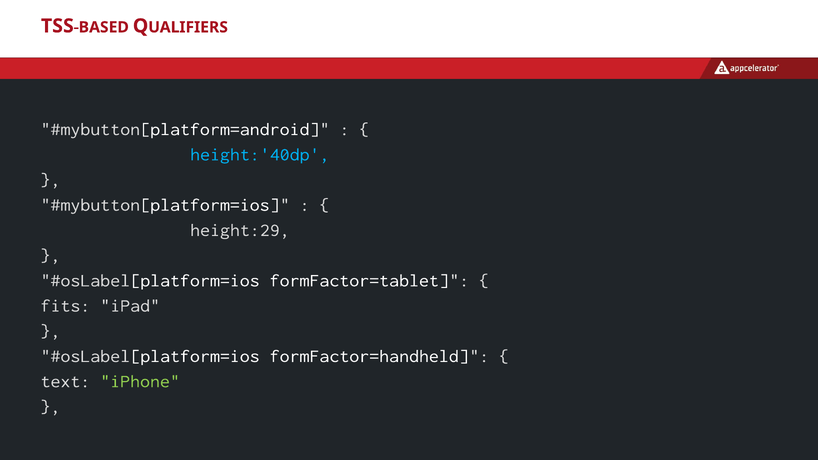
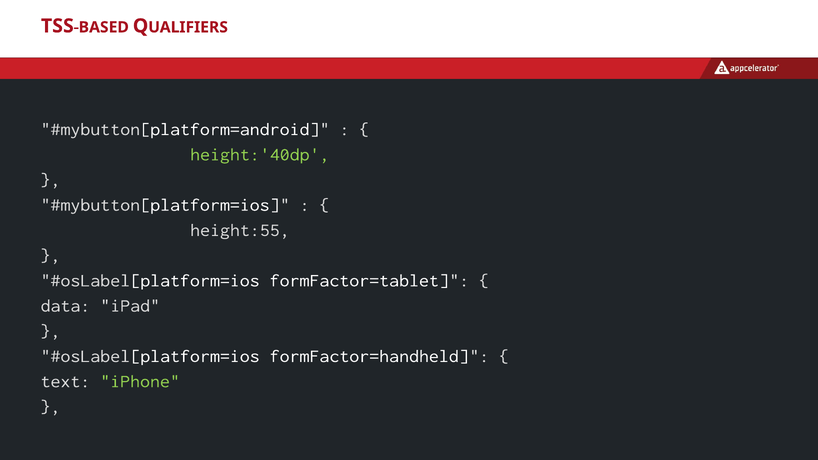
height:'40dp colour: light blue -> light green
height:29: height:29 -> height:55
fits: fits -> data
